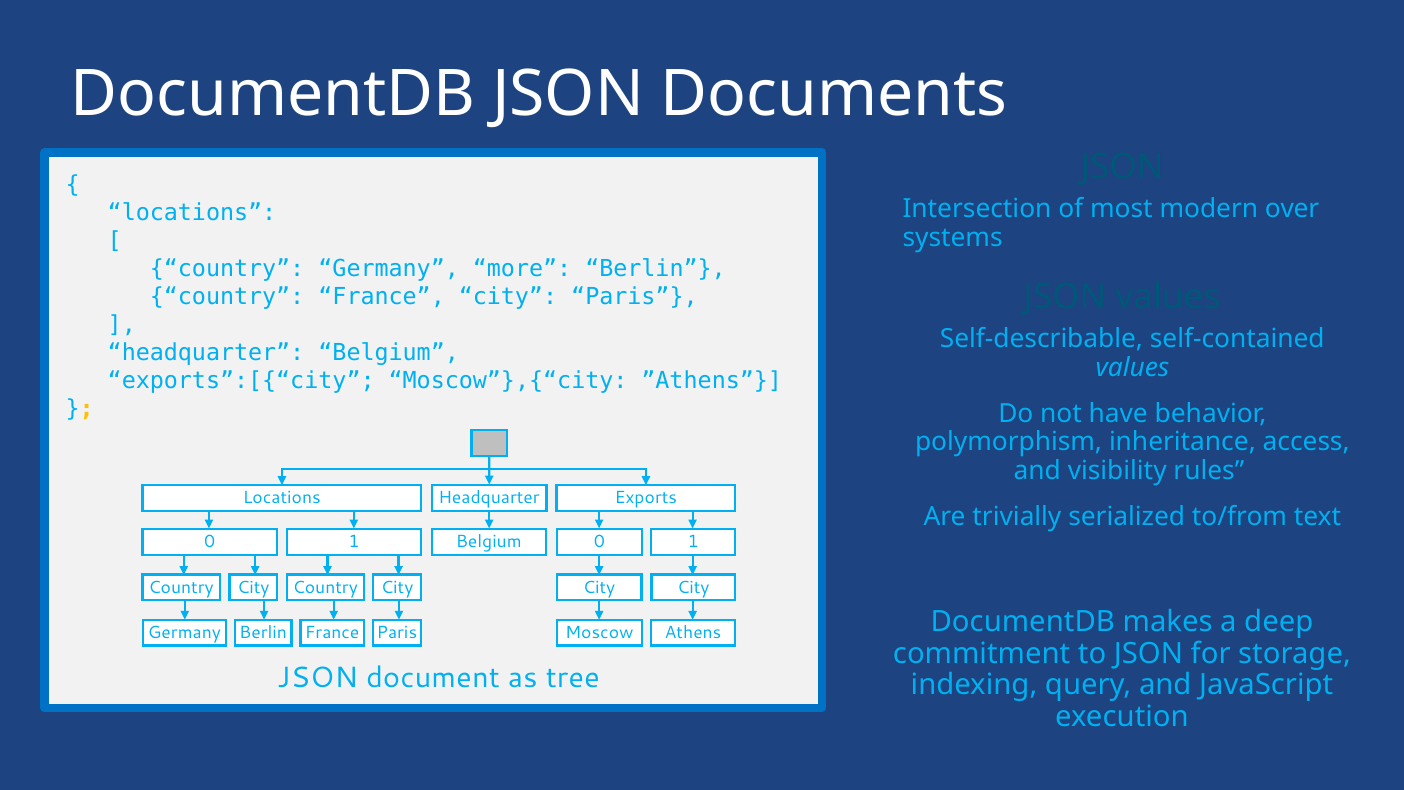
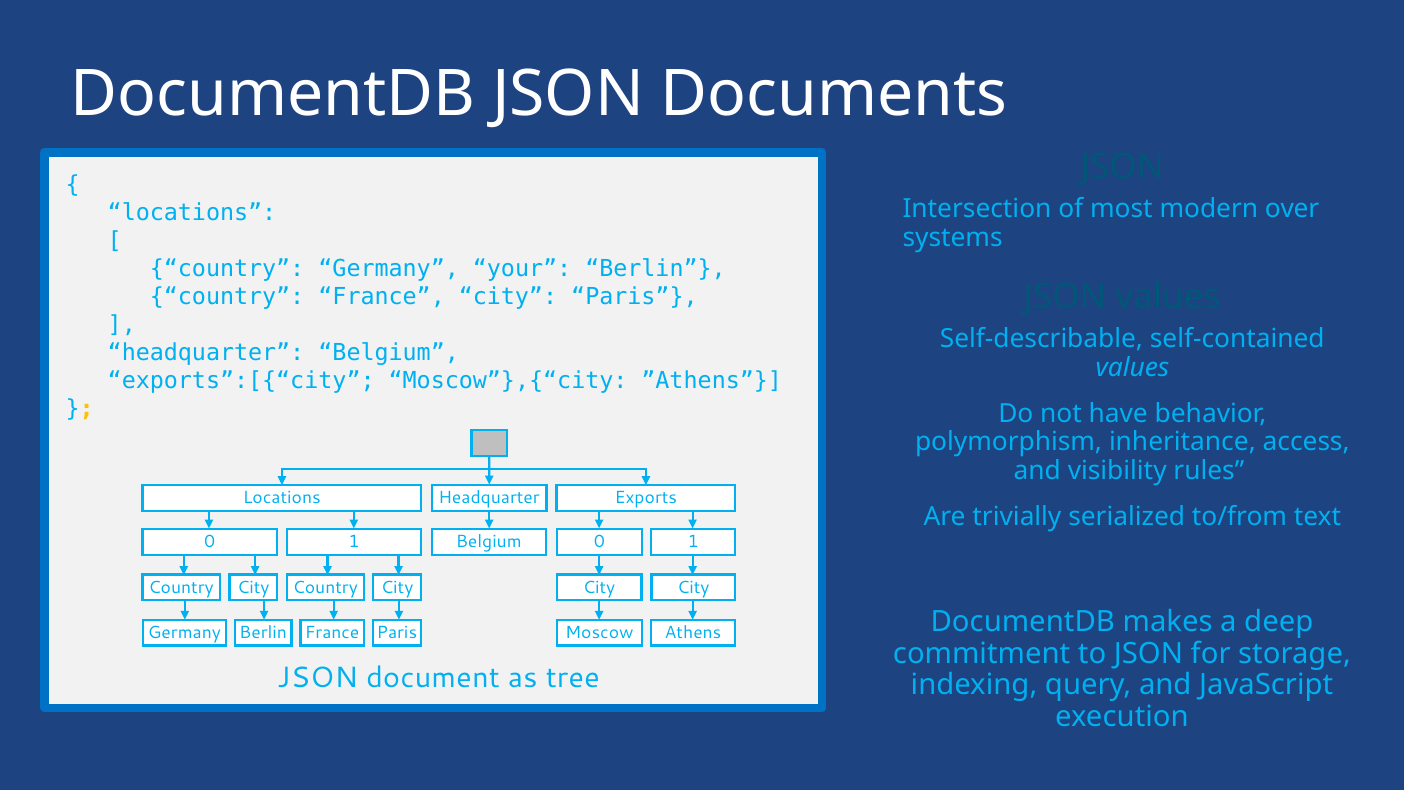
more: more -> your
